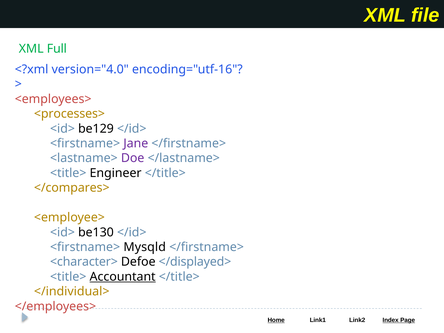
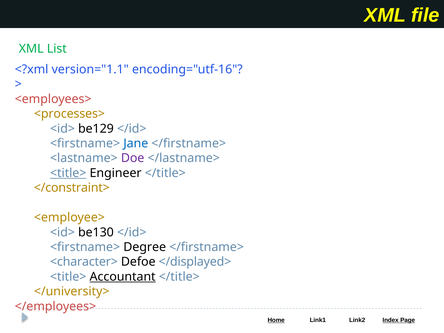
Full: Full -> List
version="4.0: version="4.0 -> version="1.1
Jane colour: purple -> blue
<title> at (68, 173) underline: none -> present
</compares>: </compares> -> </constraint>
Mysqld: Mysqld -> Degree
</individual>: </individual> -> </university>
